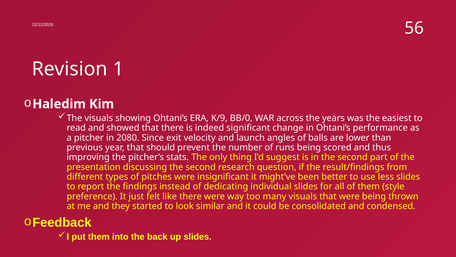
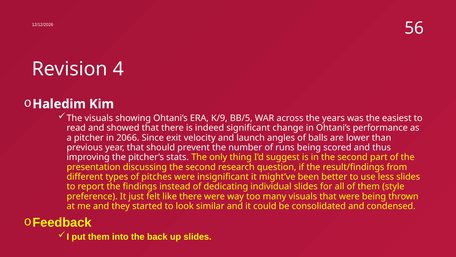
1: 1 -> 4
BB/0: BB/0 -> BB/5
2080: 2080 -> 2066
